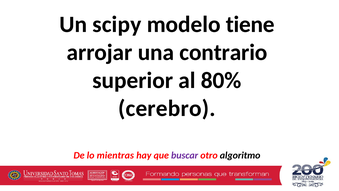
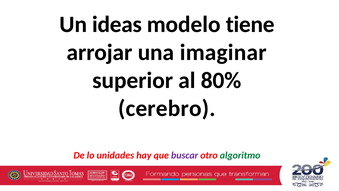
scipy: scipy -> ideas
contrario: contrario -> imaginar
mientras: mientras -> unidades
algoritmo colour: black -> green
